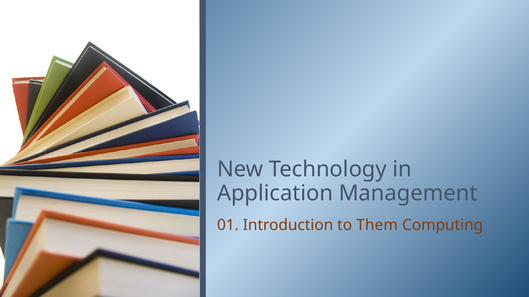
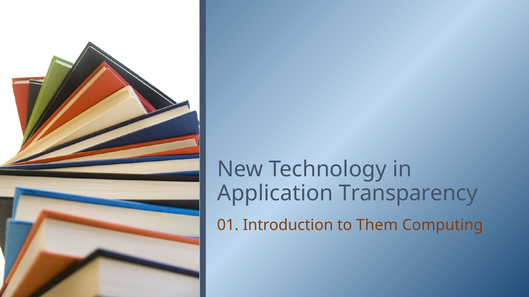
Management: Management -> Transparency
